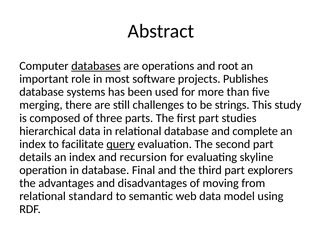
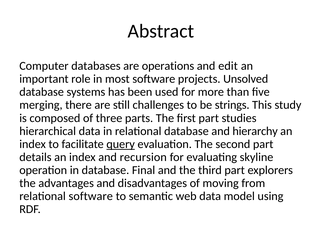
databases underline: present -> none
root: root -> edit
Publishes: Publishes -> Unsolved
complete: complete -> hierarchy
relational standard: standard -> software
